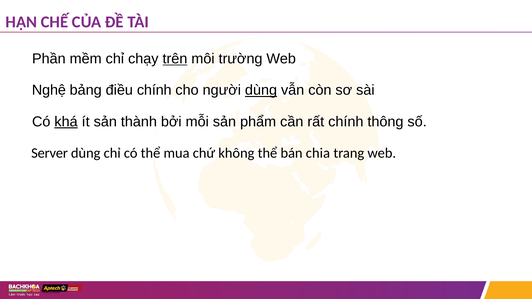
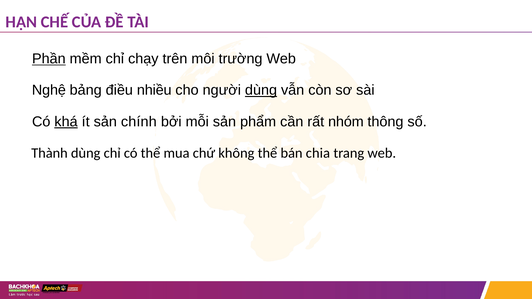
Phần underline: none -> present
trên underline: present -> none
điều chính: chính -> nhiều
thành: thành -> chính
rất chính: chính -> nhóm
Server: Server -> Thành
